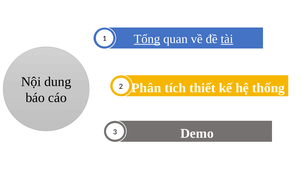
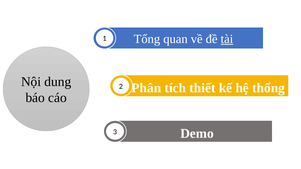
Tổng underline: present -> none
